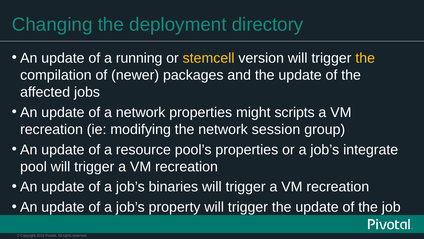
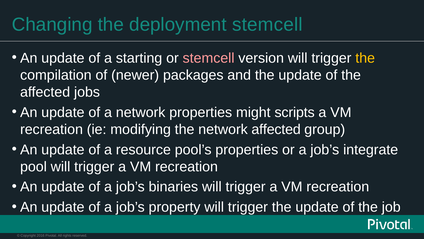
deployment directory: directory -> stemcell
running: running -> starting
stemcell at (209, 58) colour: yellow -> pink
network session: session -> affected
